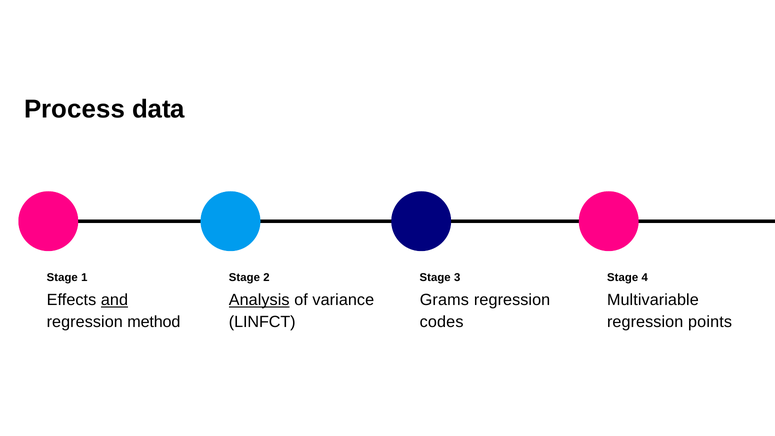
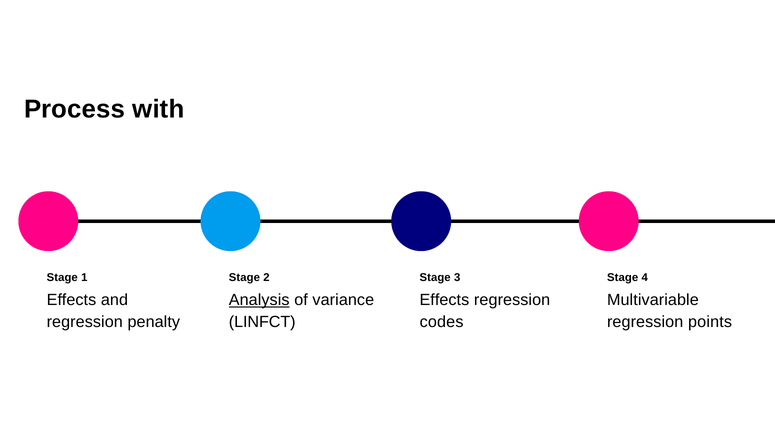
data: data -> with
and underline: present -> none
Grams at (444, 300): Grams -> Effects
method: method -> penalty
